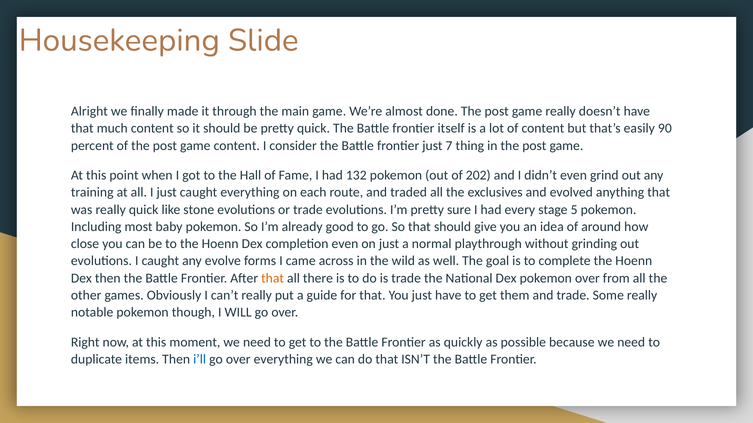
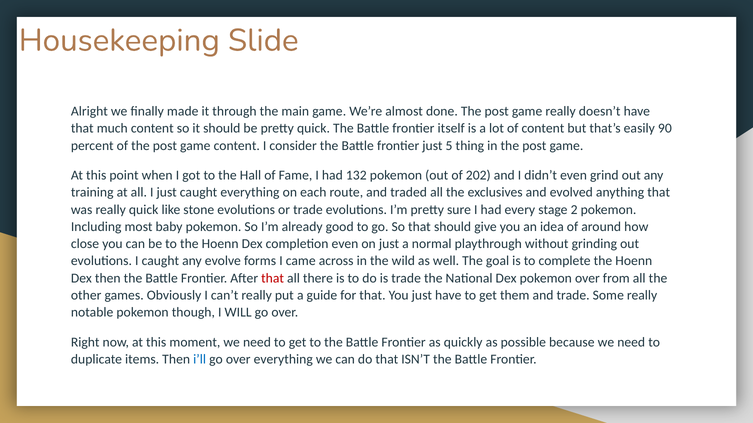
7: 7 -> 5
5: 5 -> 2
that at (273, 279) colour: orange -> red
